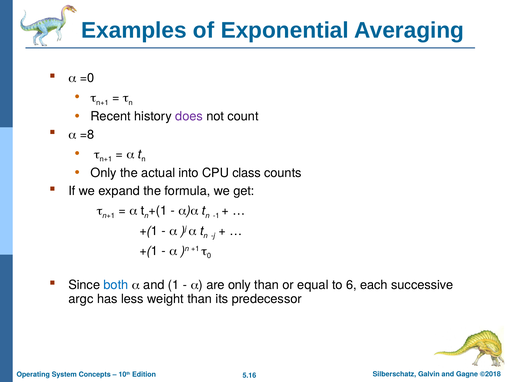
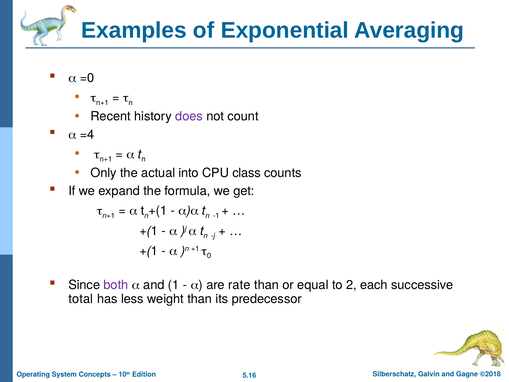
=8: =8 -> =4
both colour: blue -> purple
are only: only -> rate
6: 6 -> 2
argc: argc -> total
